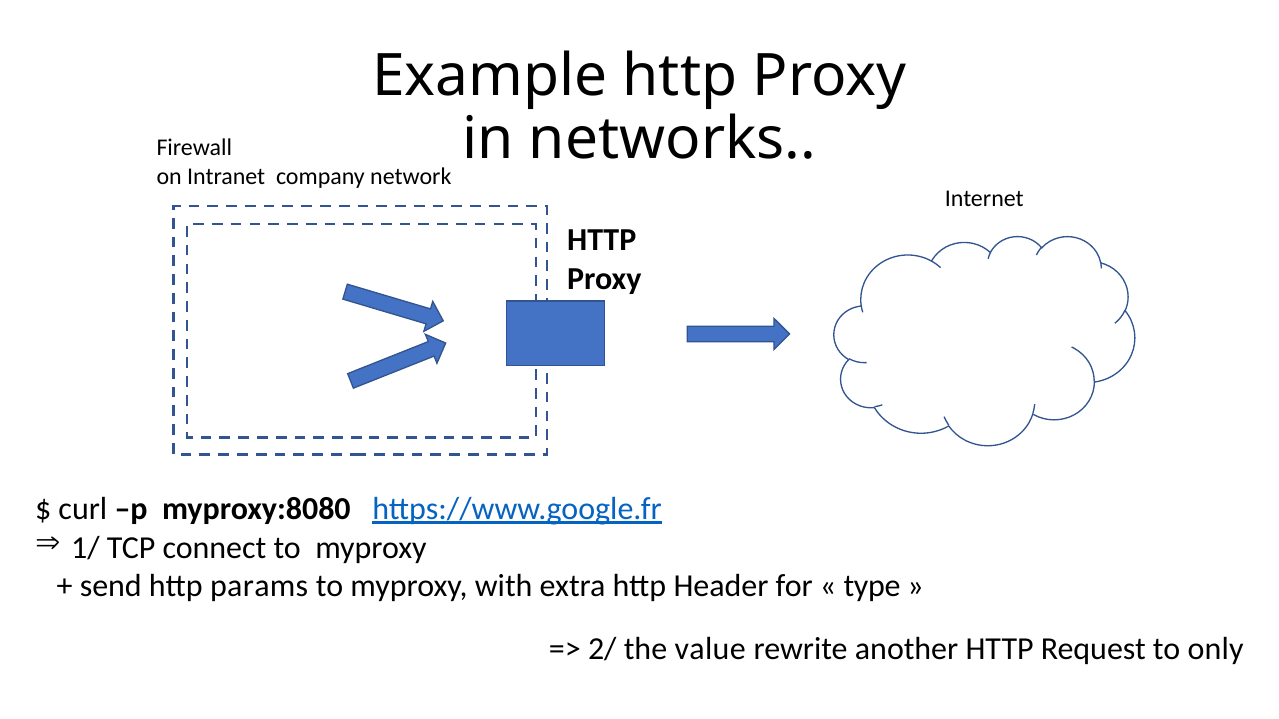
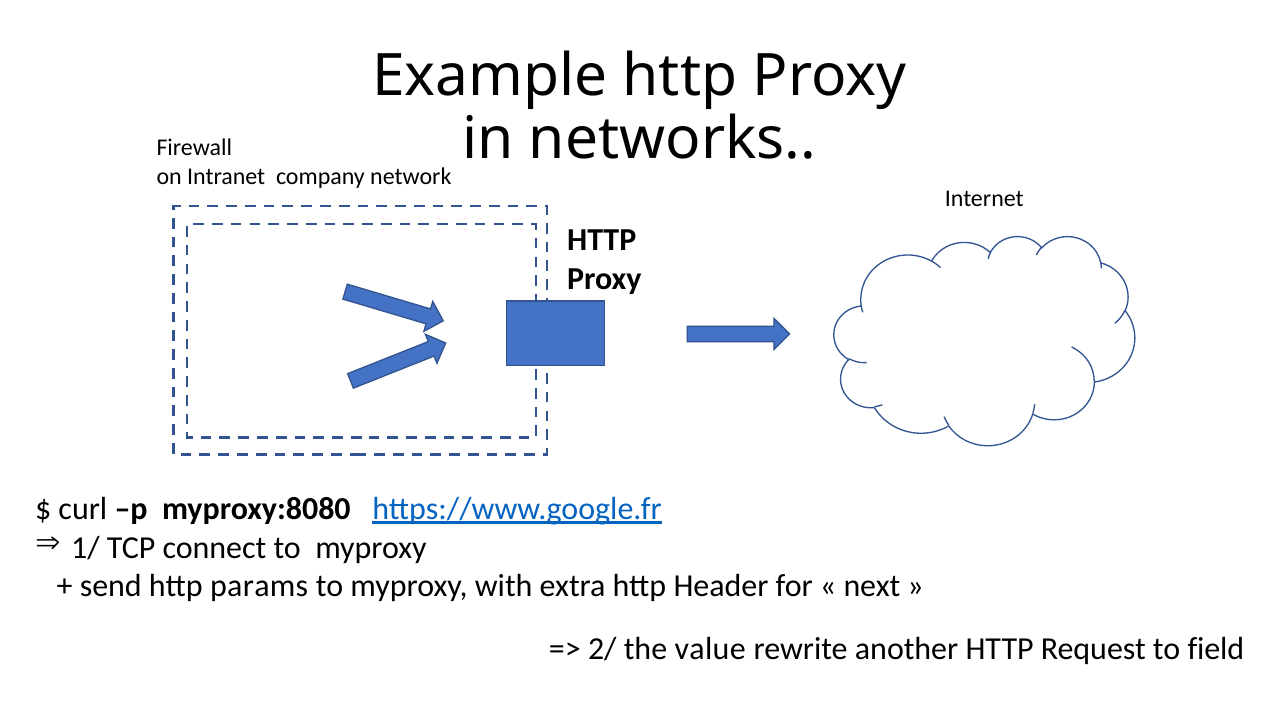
type: type -> next
only: only -> field
